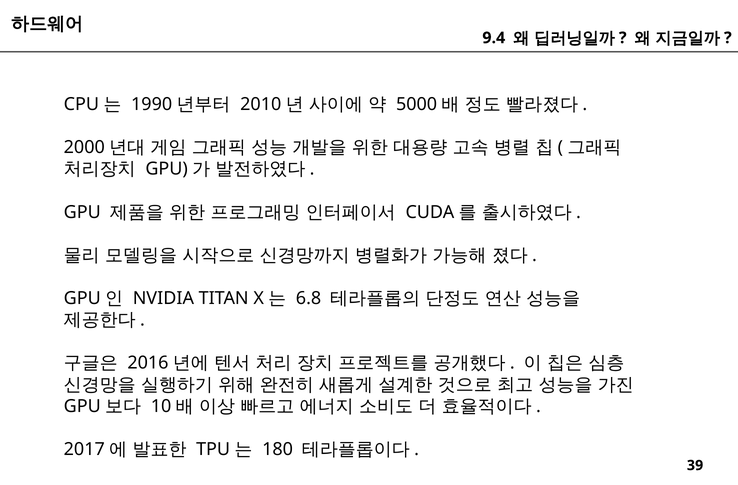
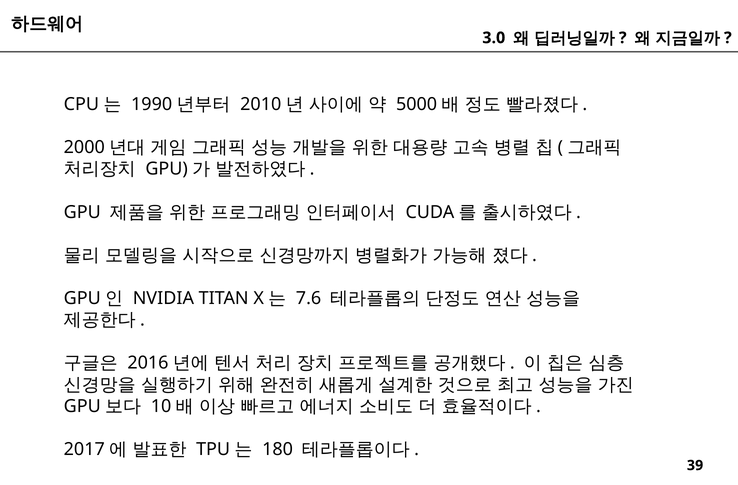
9.4: 9.4 -> 3.0
6.8: 6.8 -> 7.6
